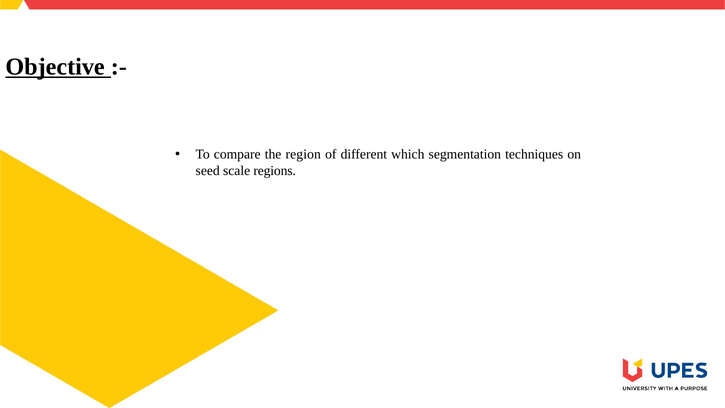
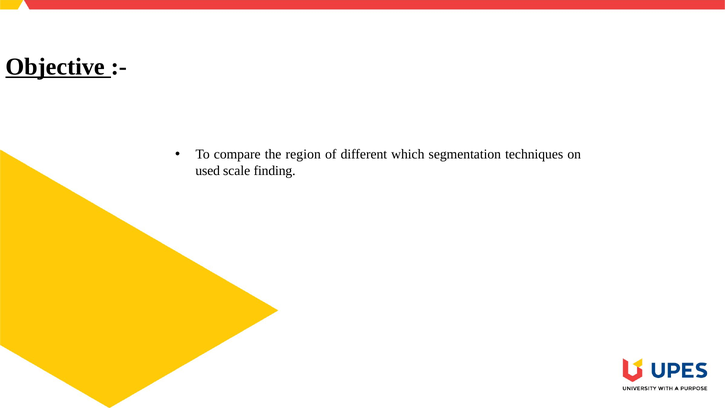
seed: seed -> used
regions: regions -> finding
